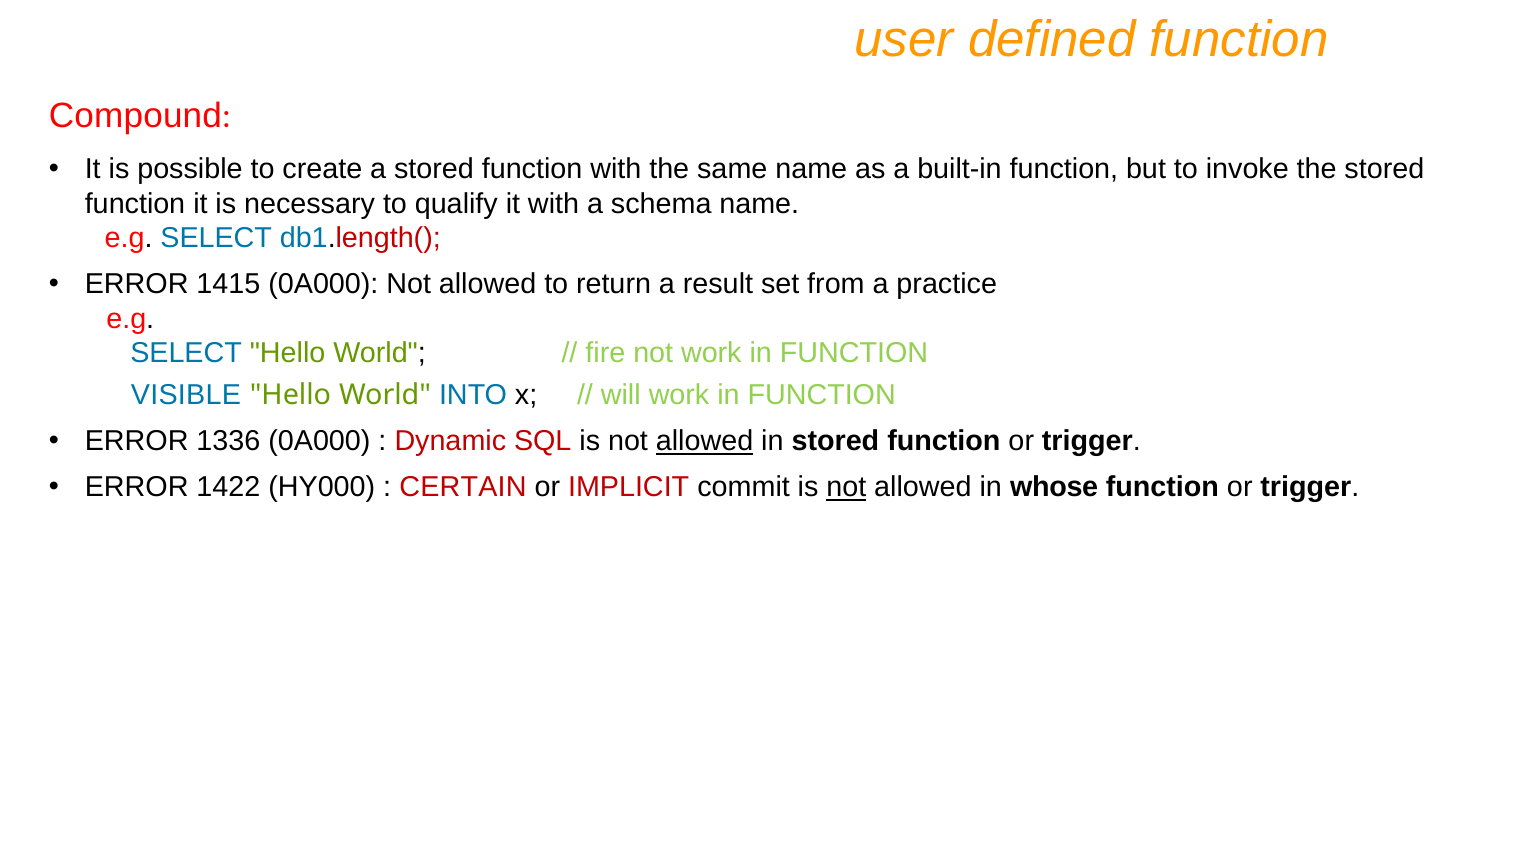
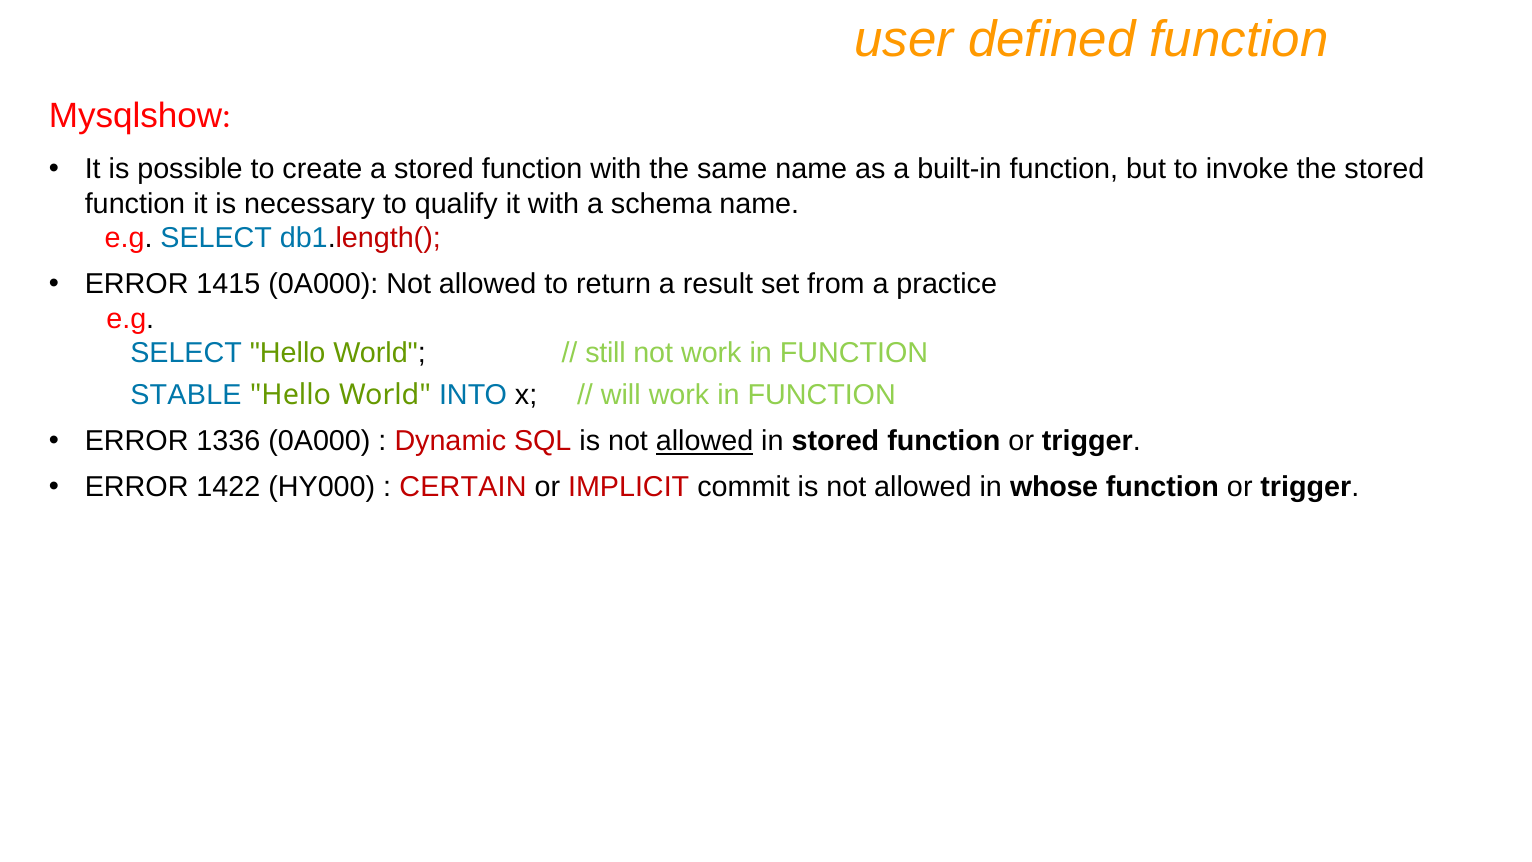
Compound: Compound -> Mysqlshow
fire: fire -> still
VISIBLE: VISIBLE -> STABLE
not at (846, 487) underline: present -> none
